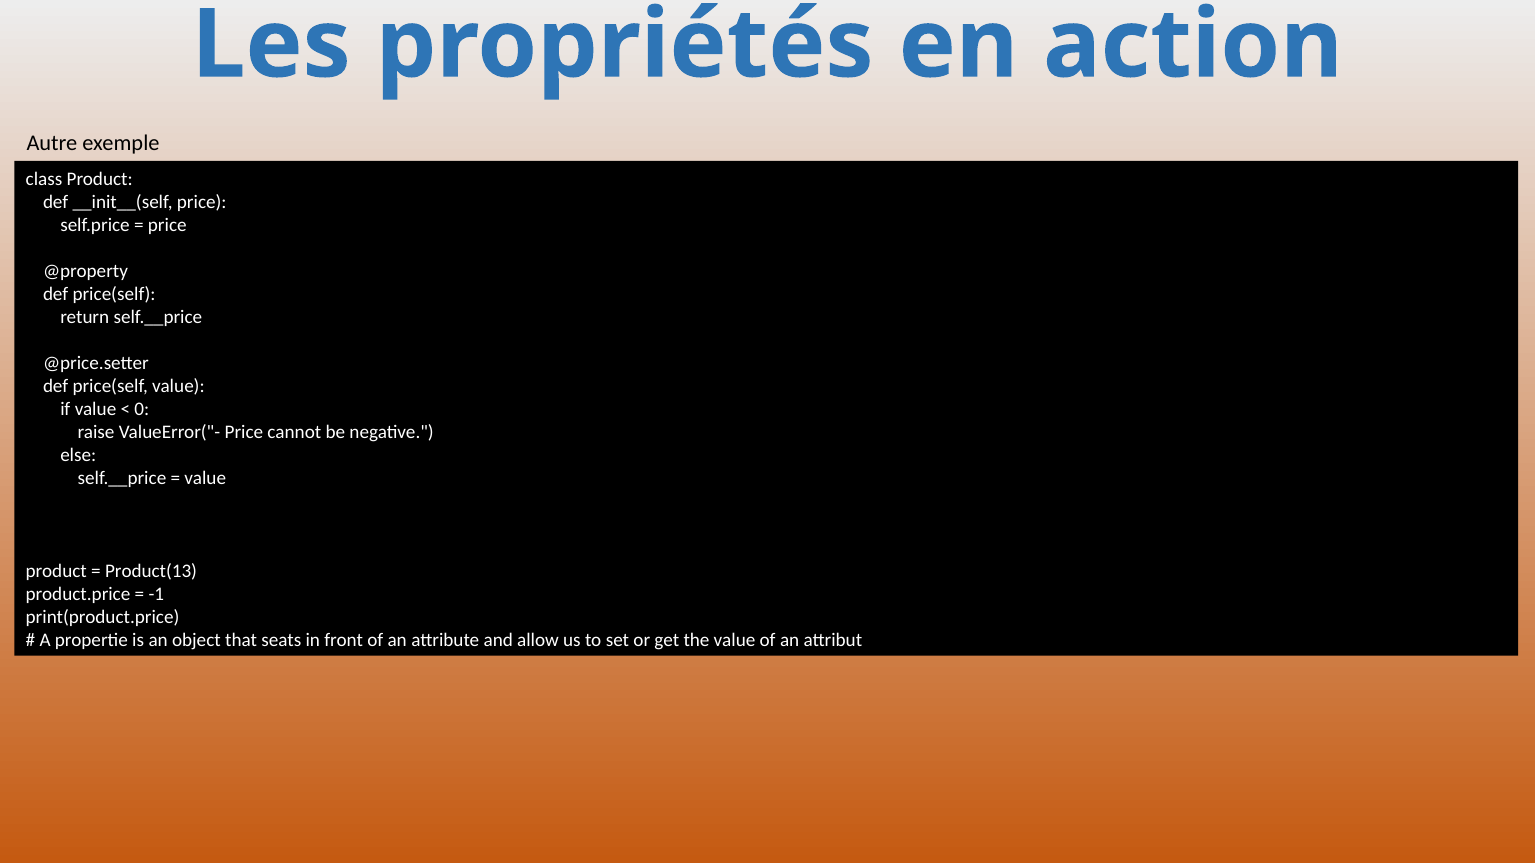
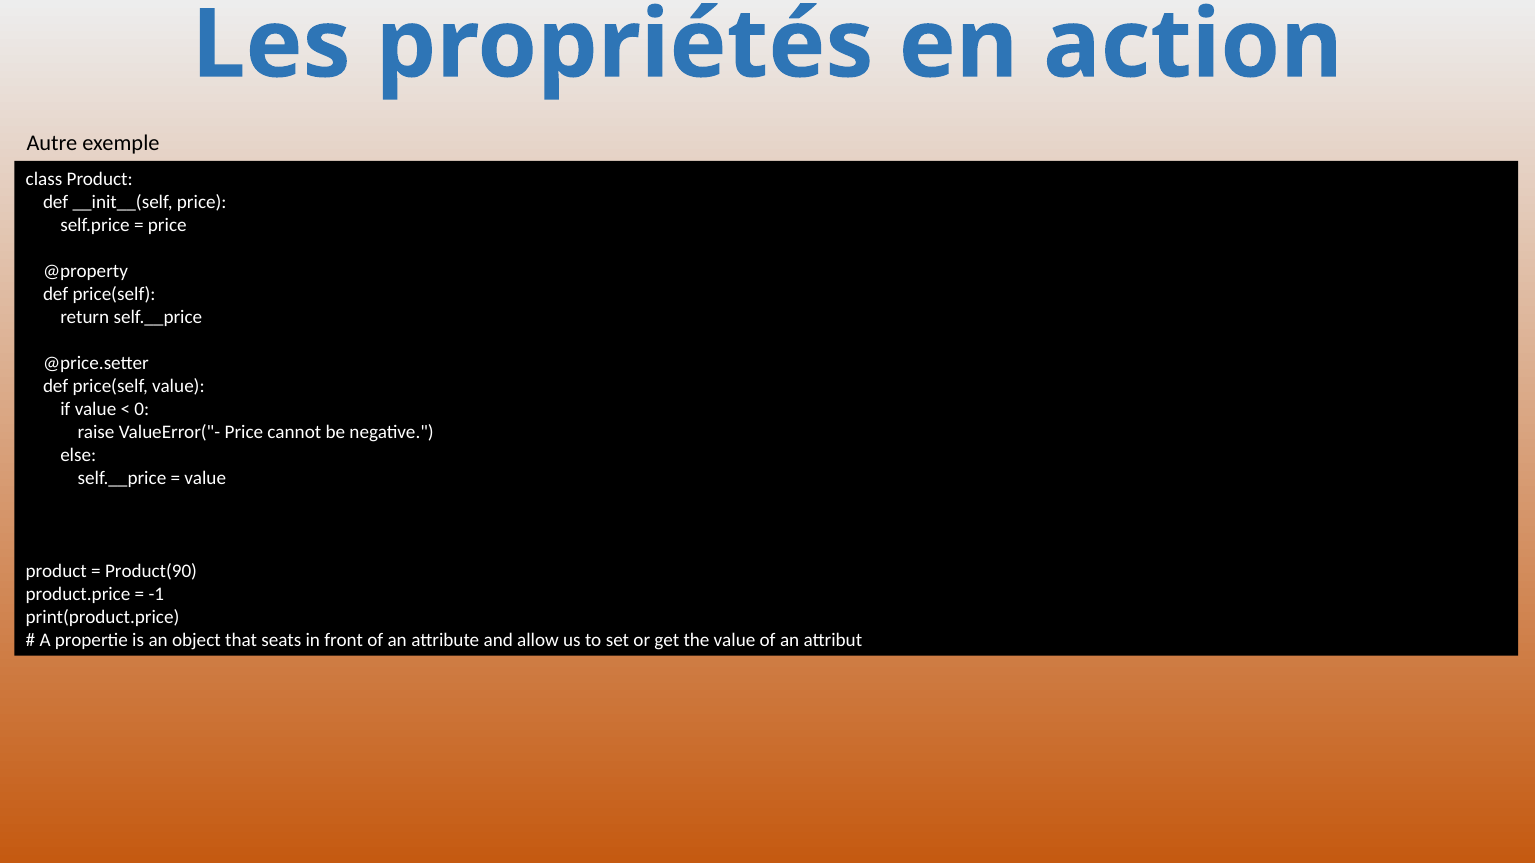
Product(13: Product(13 -> Product(90
